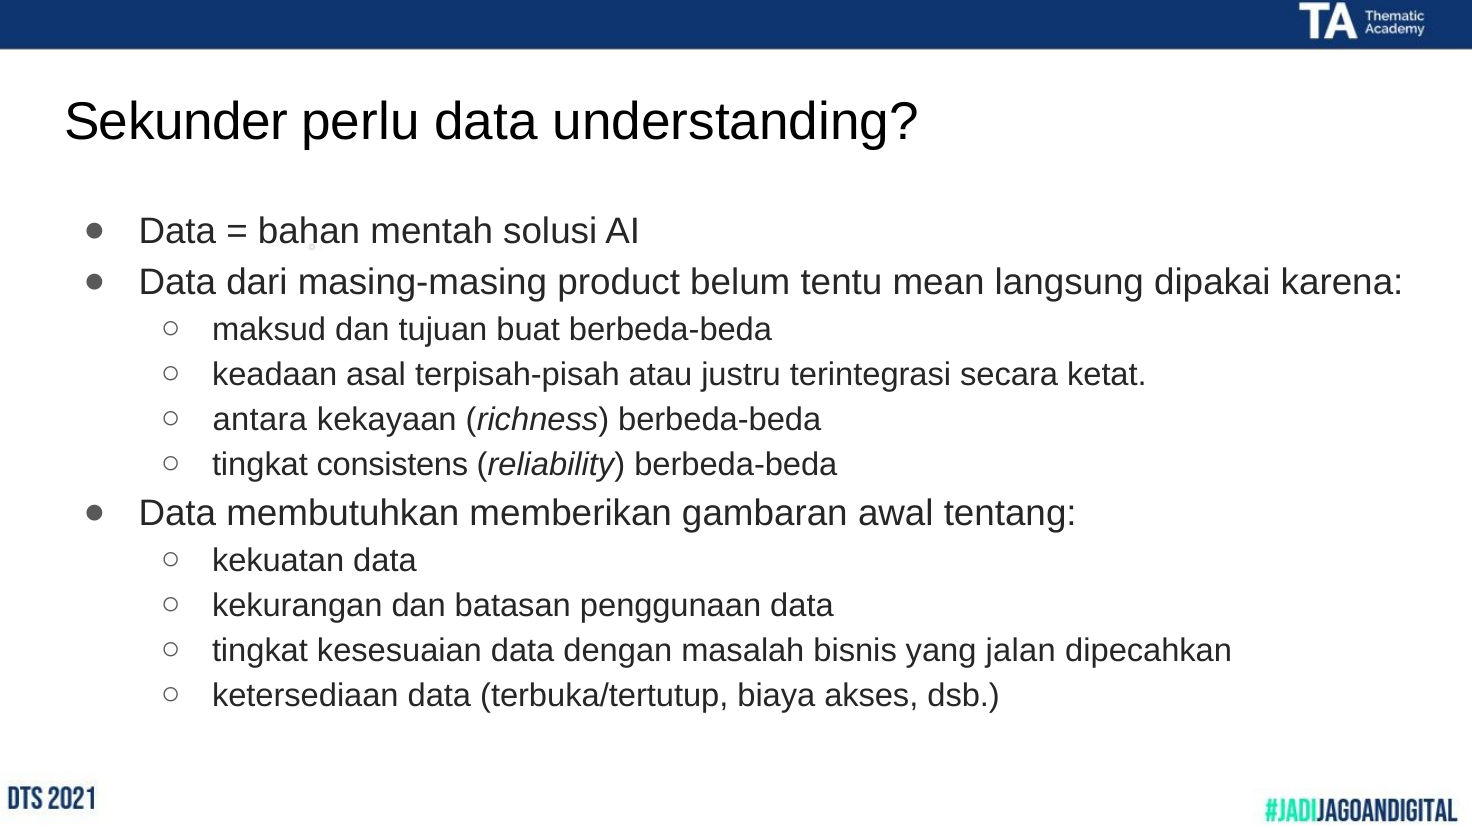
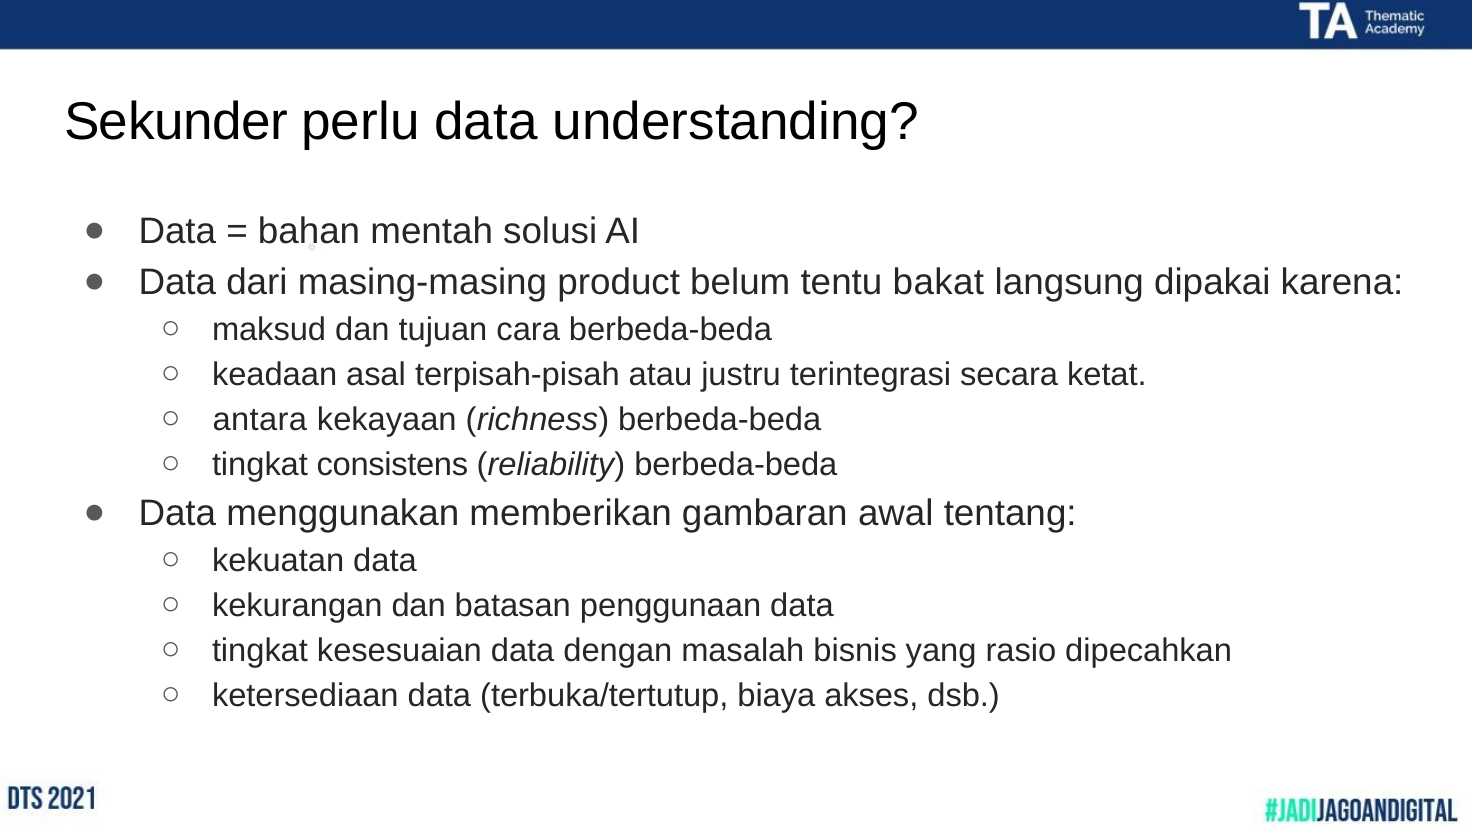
mean: mean -> bakat
buat: buat -> cara
membutuhkan: membutuhkan -> menggunakan
jalan: jalan -> rasio
